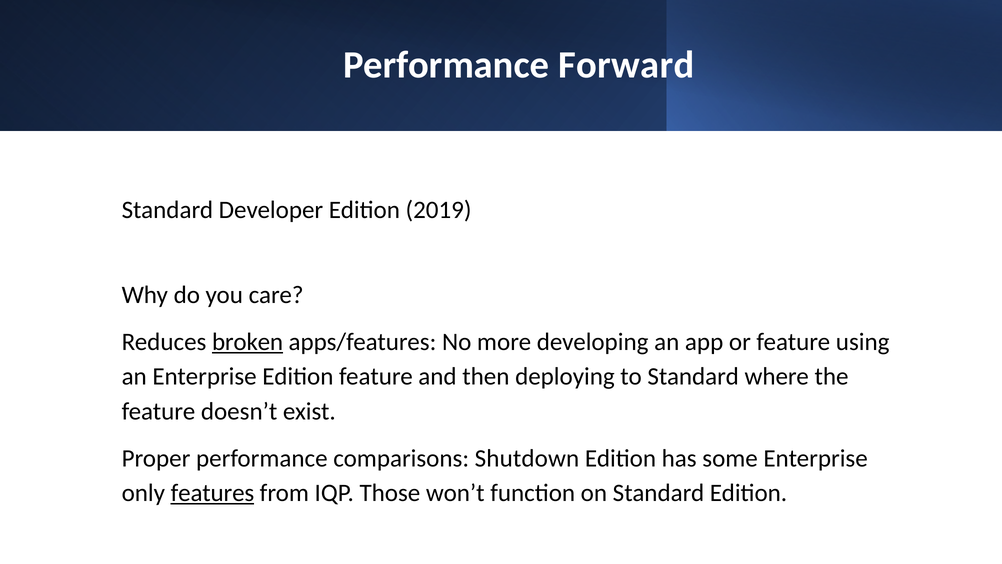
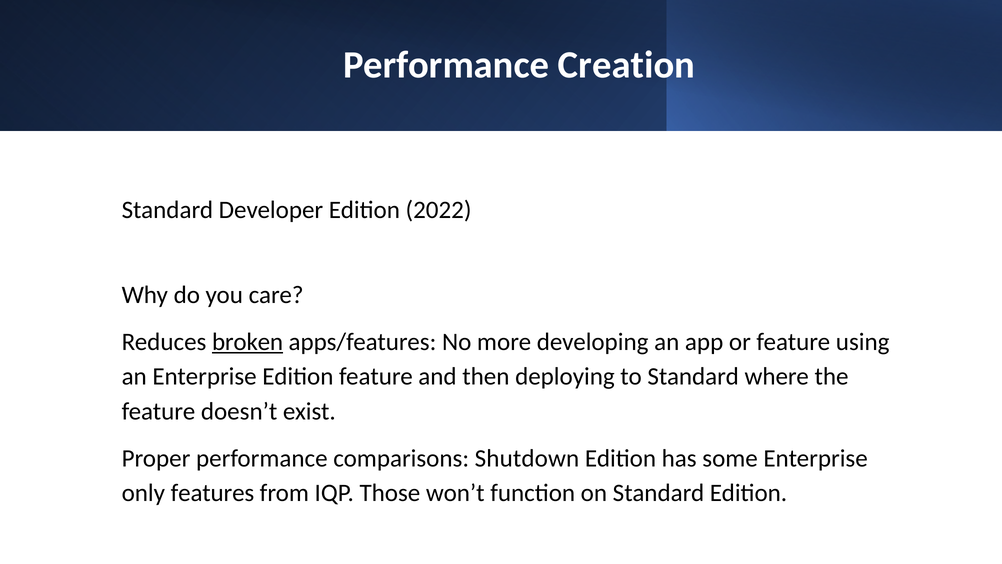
Forward: Forward -> Creation
2019: 2019 -> 2022
features underline: present -> none
